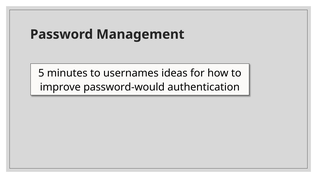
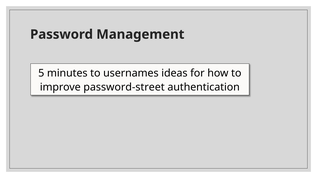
password-would: password-would -> password-street
